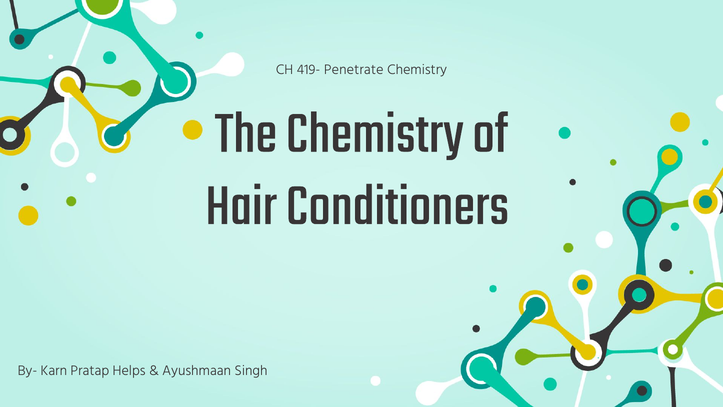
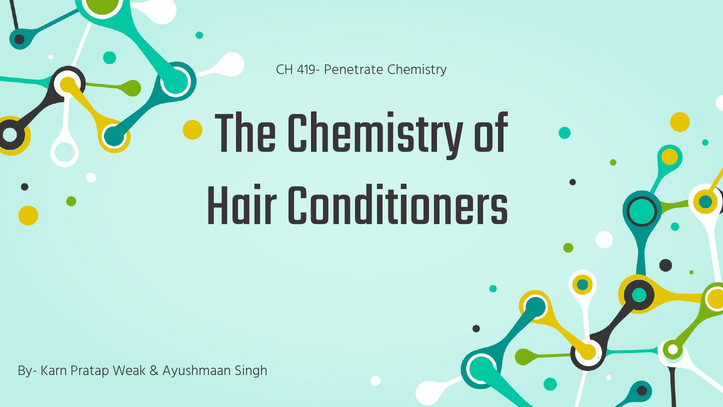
Helps: Helps -> Weak
